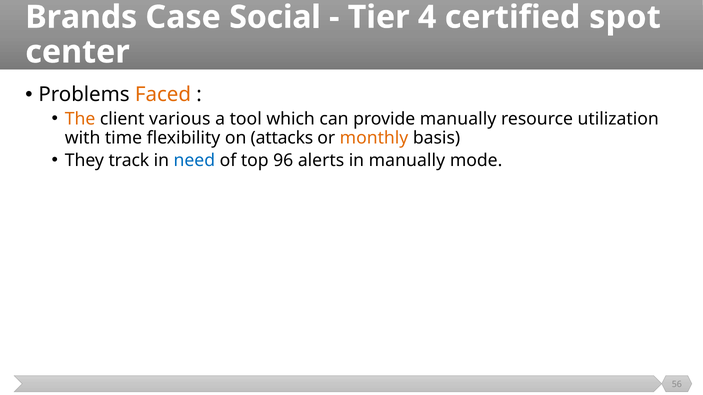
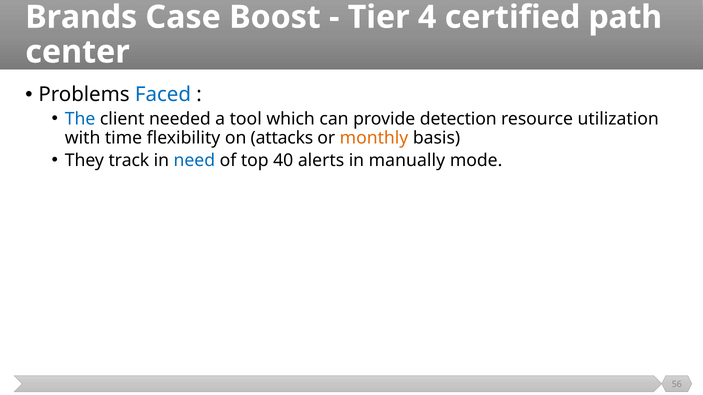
Social: Social -> Boost
spot: spot -> path
Faced colour: orange -> blue
The colour: orange -> blue
various: various -> needed
provide manually: manually -> detection
96: 96 -> 40
